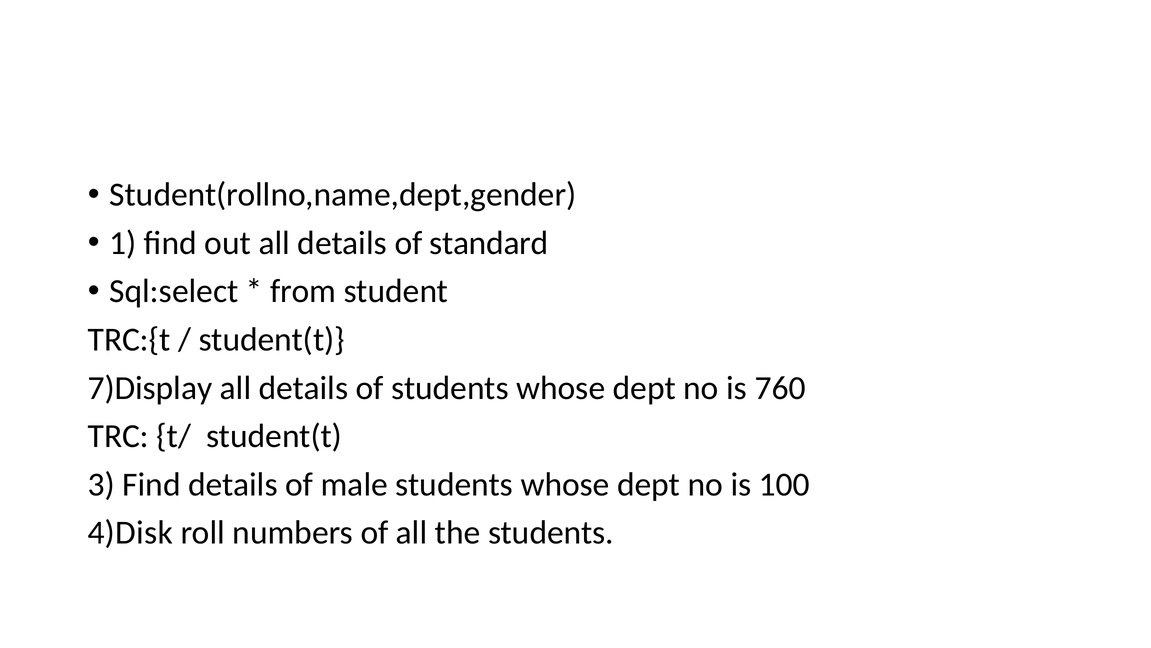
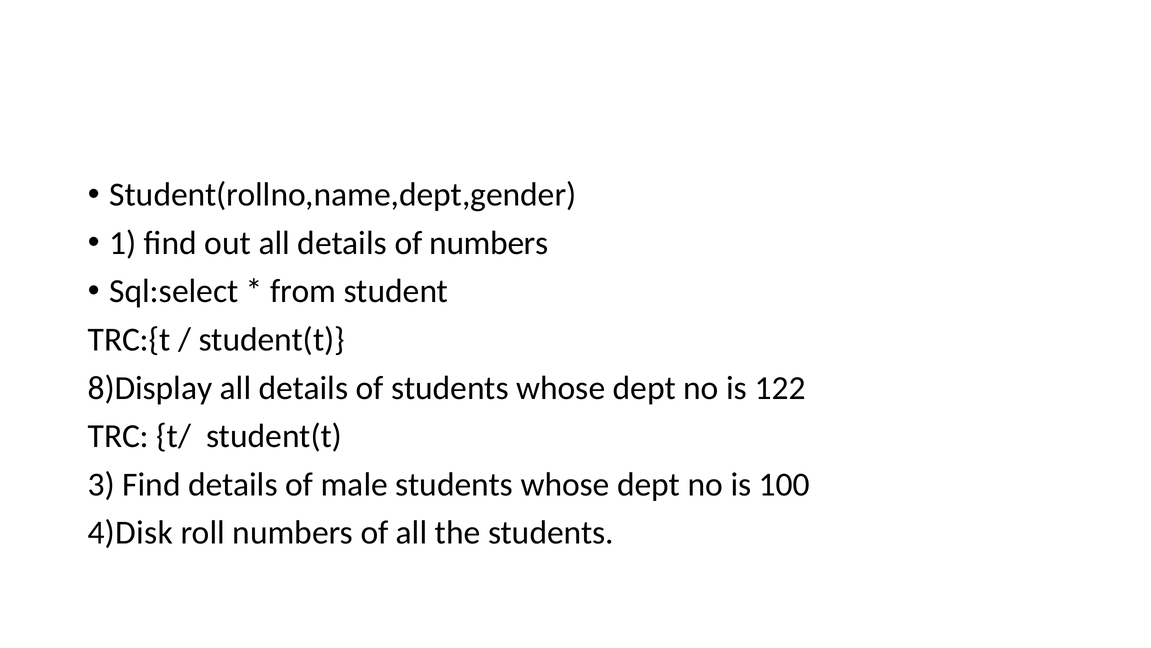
of standard: standard -> numbers
7)Display: 7)Display -> 8)Display
760: 760 -> 122
